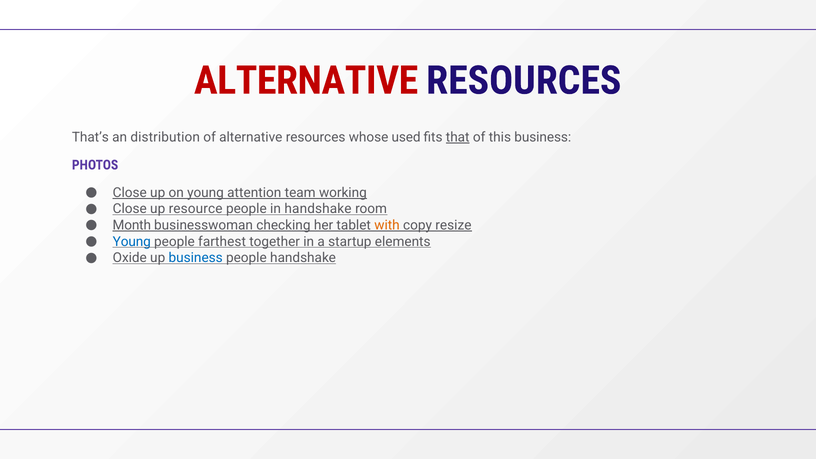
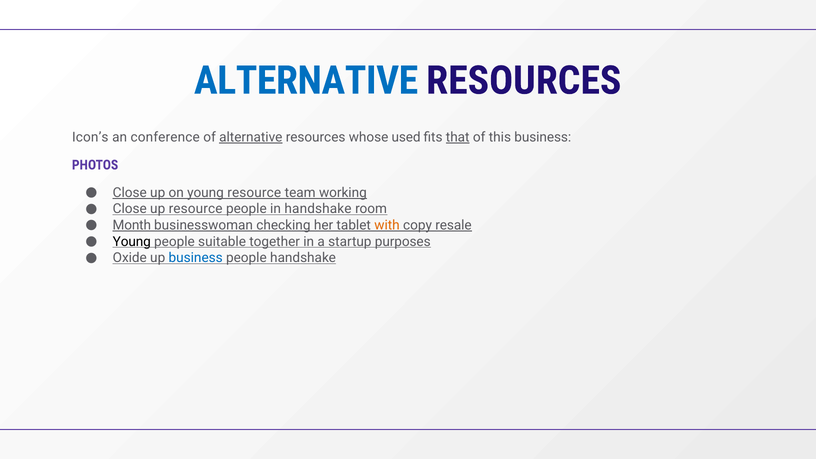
ALTERNATIVE at (306, 81) colour: red -> blue
That’s: That’s -> Icon’s
distribution: distribution -> conference
alternative at (251, 137) underline: none -> present
young attention: attention -> resource
resize: resize -> resale
Young at (132, 242) colour: blue -> black
farthest: farthest -> suitable
elements: elements -> purposes
